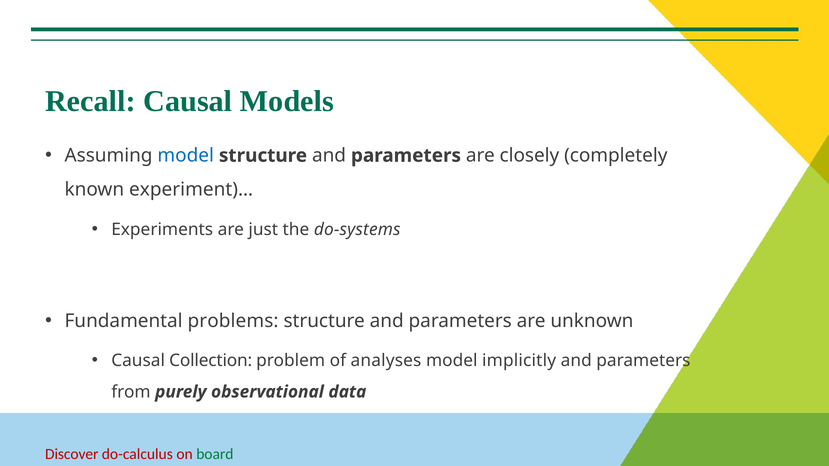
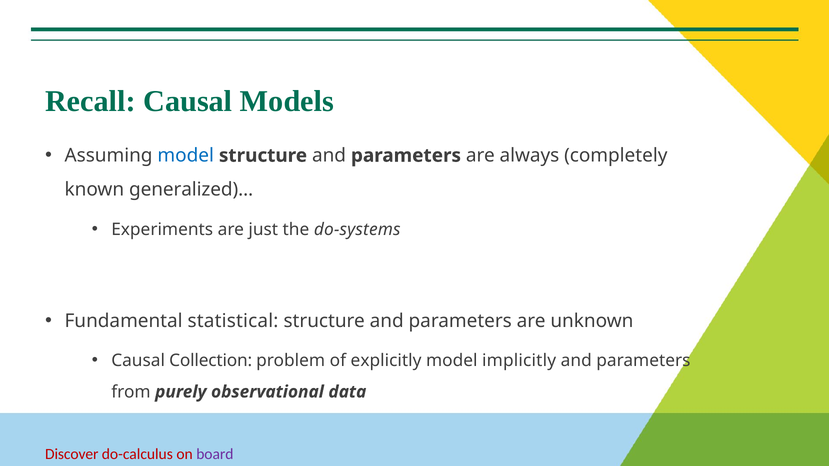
closely: closely -> always
experiment)…: experiment)… -> generalized)…
problems: problems -> statistical
analyses: analyses -> explicitly
board colour: green -> purple
